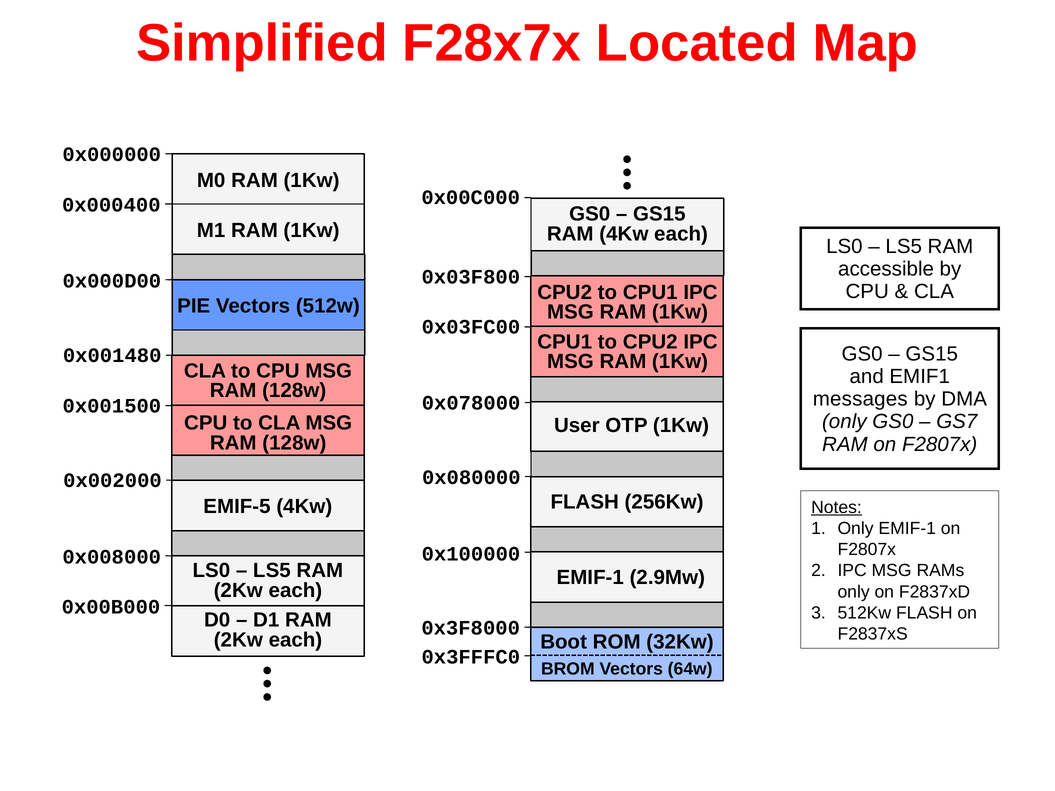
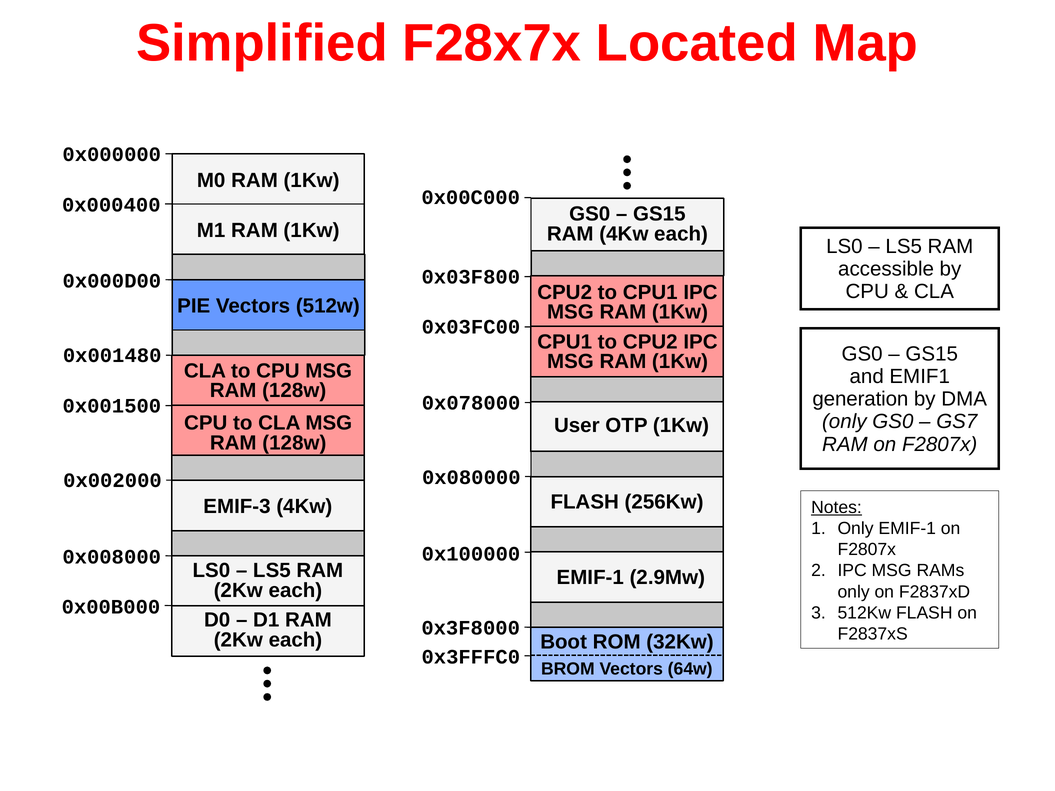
messages: messages -> generation
EMIF-5: EMIF-5 -> EMIF-3
